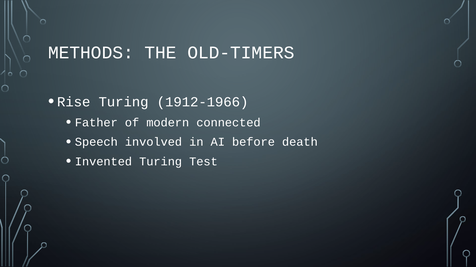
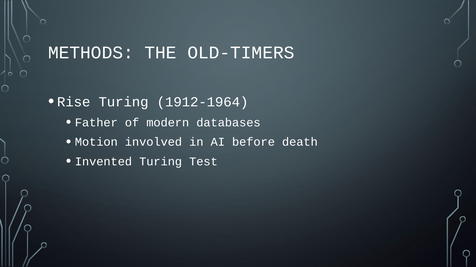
1912-1966: 1912-1966 -> 1912-1964
connected: connected -> databases
Speech: Speech -> Motion
